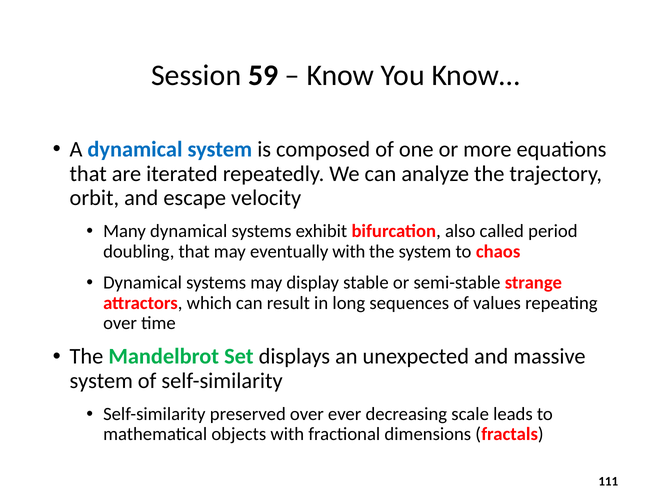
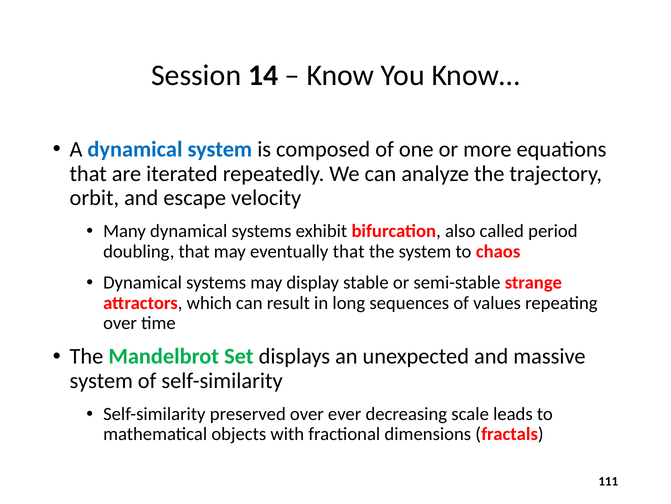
59: 59 -> 14
eventually with: with -> that
